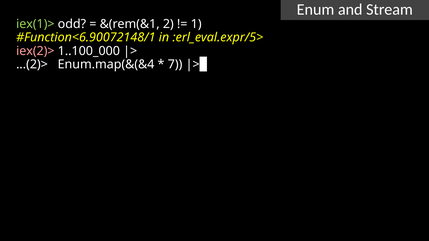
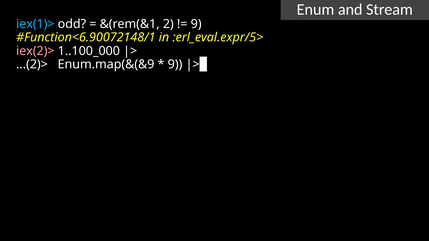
iex(1)> colour: light green -> light blue
1 at (196, 24): 1 -> 9
Enum.map(&(&4: Enum.map(&(&4 -> Enum.map(&(&9
7 at (175, 65): 7 -> 9
